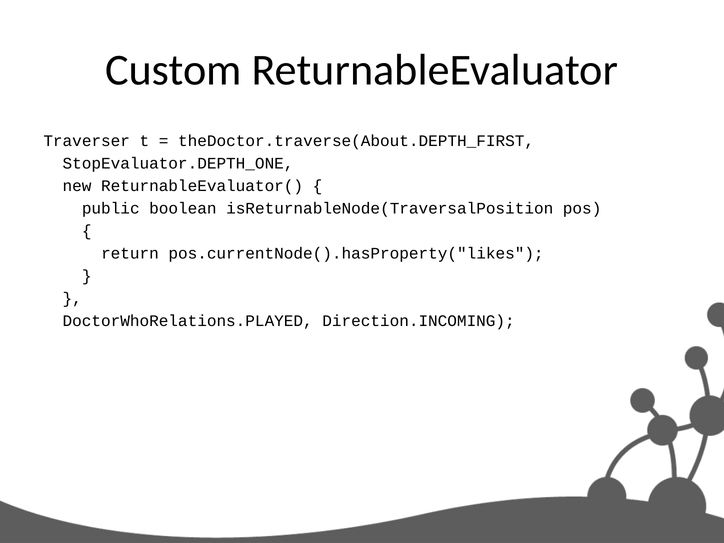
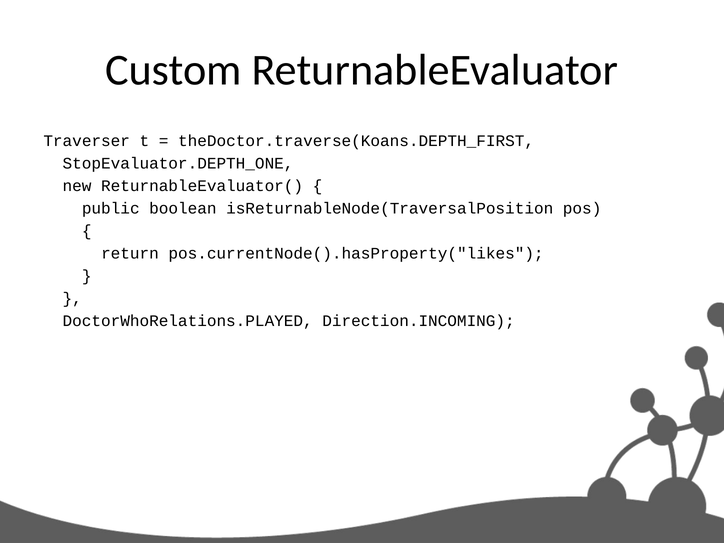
theDoctor.traverse(About.DEPTH_FIRST: theDoctor.traverse(About.DEPTH_FIRST -> theDoctor.traverse(Koans.DEPTH_FIRST
